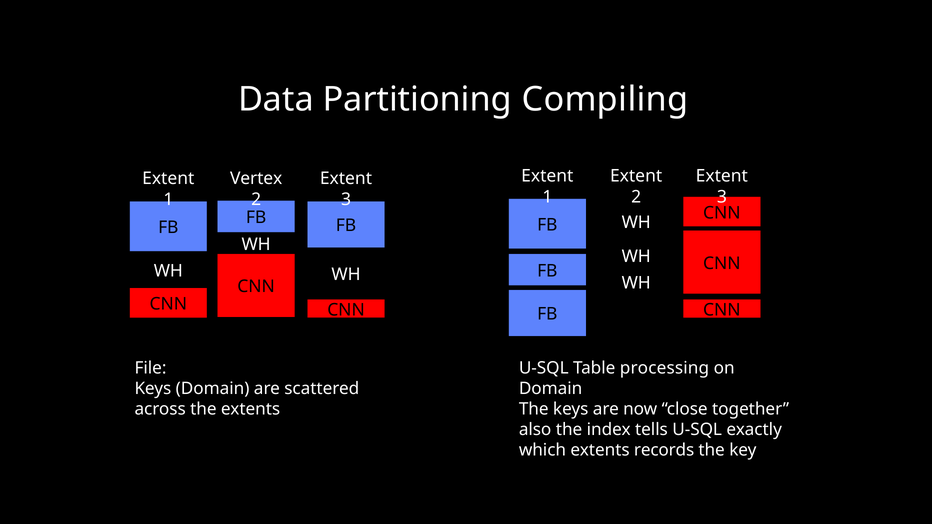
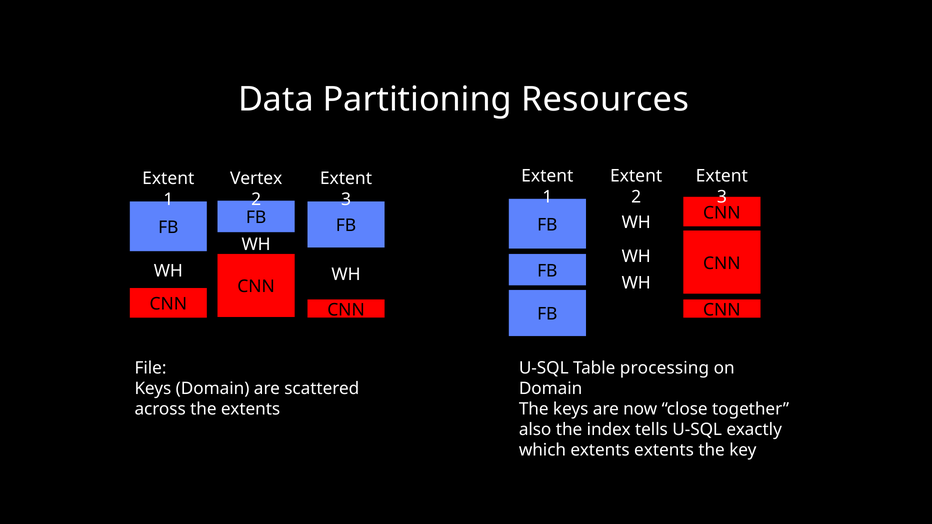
Compiling: Compiling -> Resources
extents records: records -> extents
